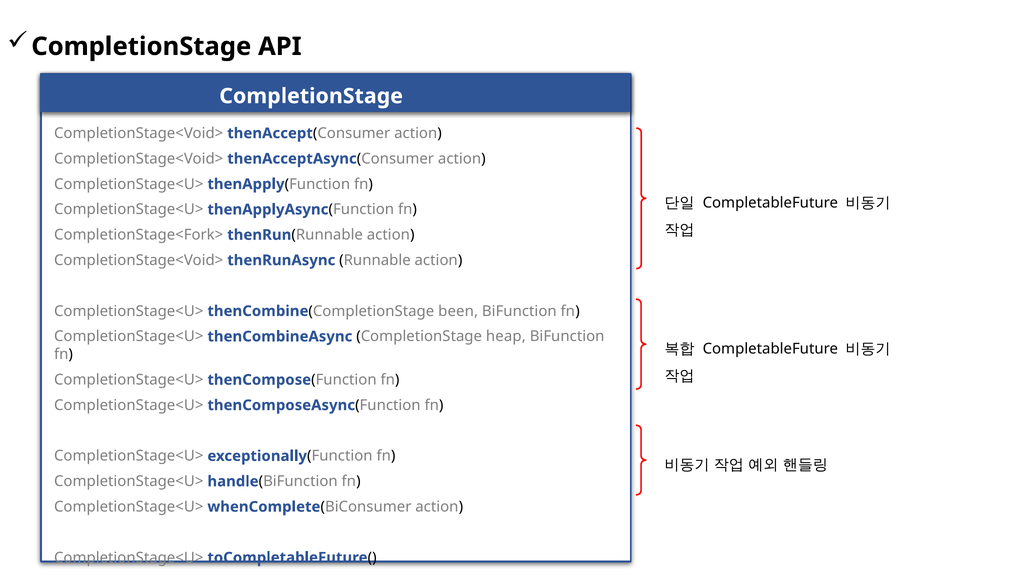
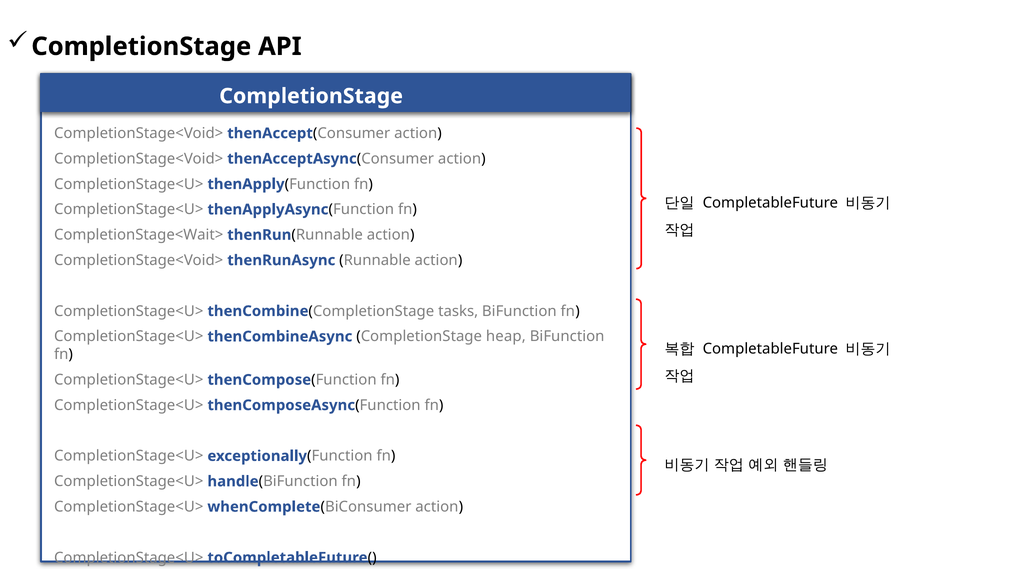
CompletionStage<Fork>: CompletionStage<Fork> -> CompletionStage<Wait>
been: been -> tasks
